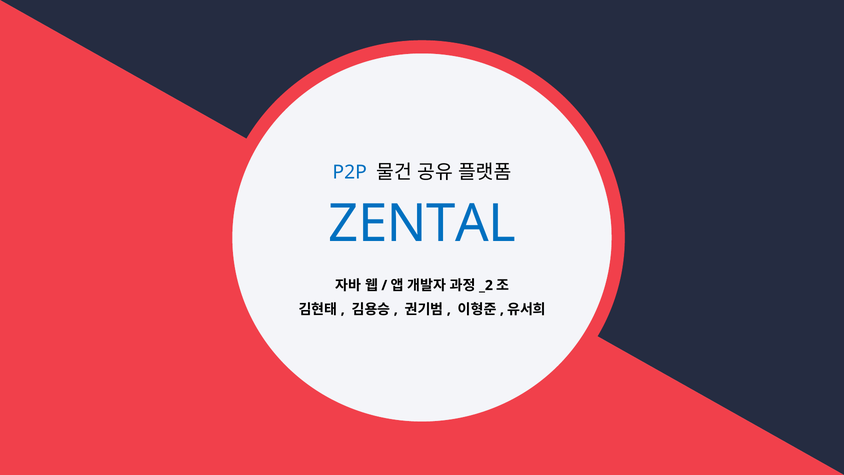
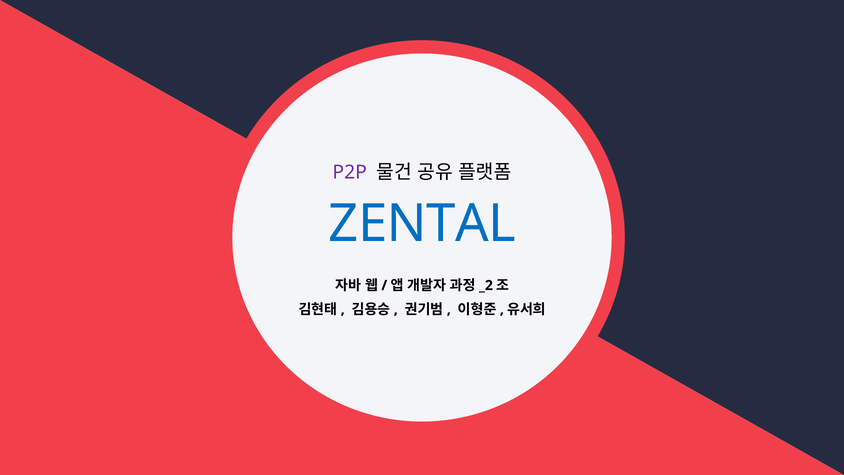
P2P colour: blue -> purple
